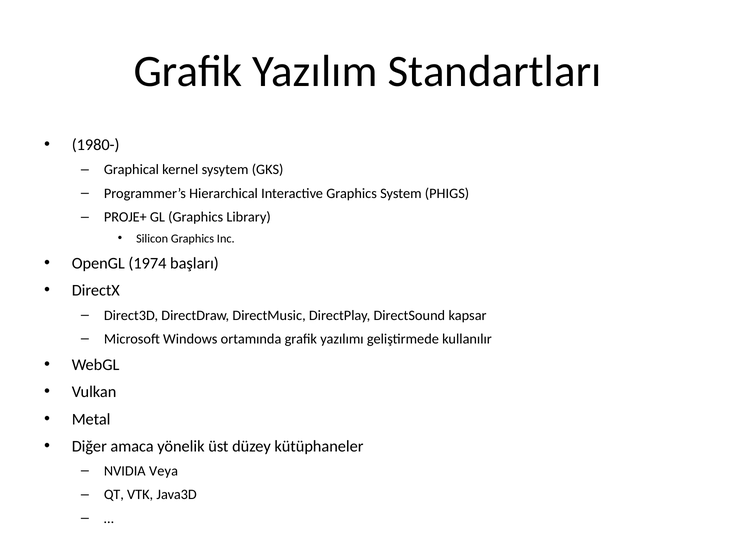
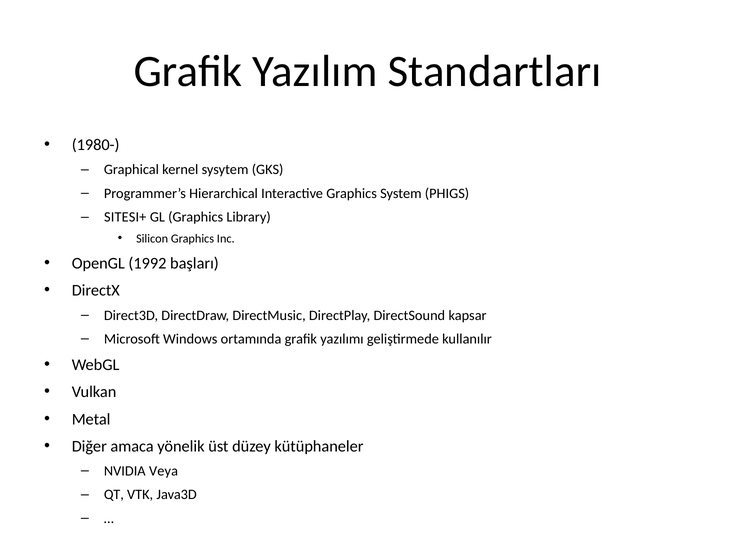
PROJE+: PROJE+ -> SITESI+
1974: 1974 -> 1992
